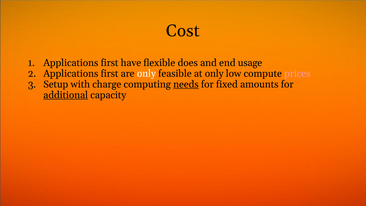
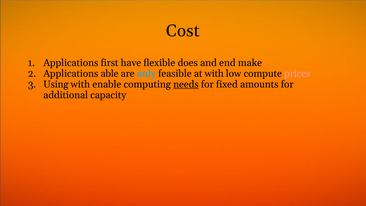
usage: usage -> make
first at (110, 74): first -> able
only at (146, 74) colour: white -> light blue
at only: only -> with
Setup: Setup -> Using
charge: charge -> enable
additional underline: present -> none
